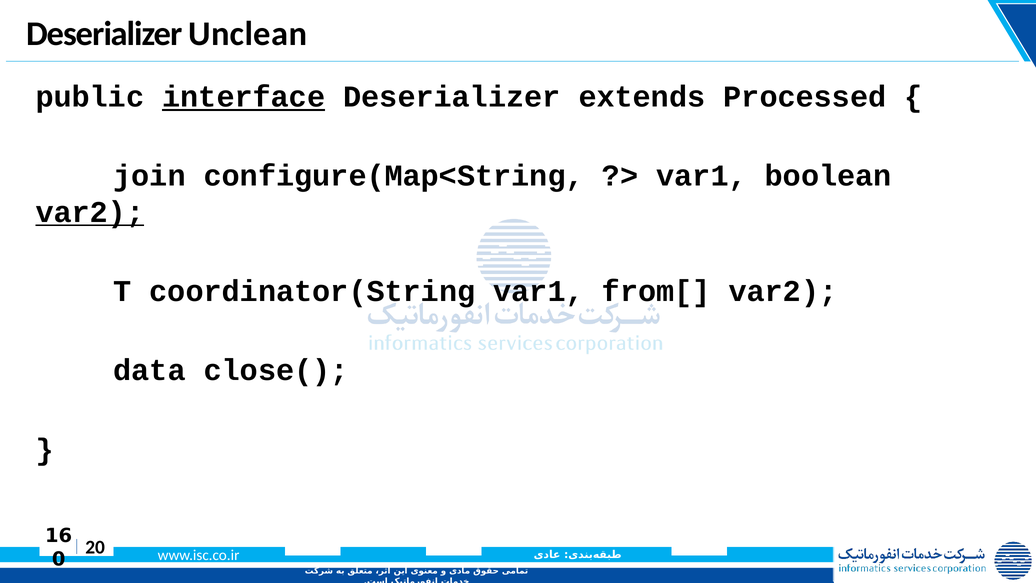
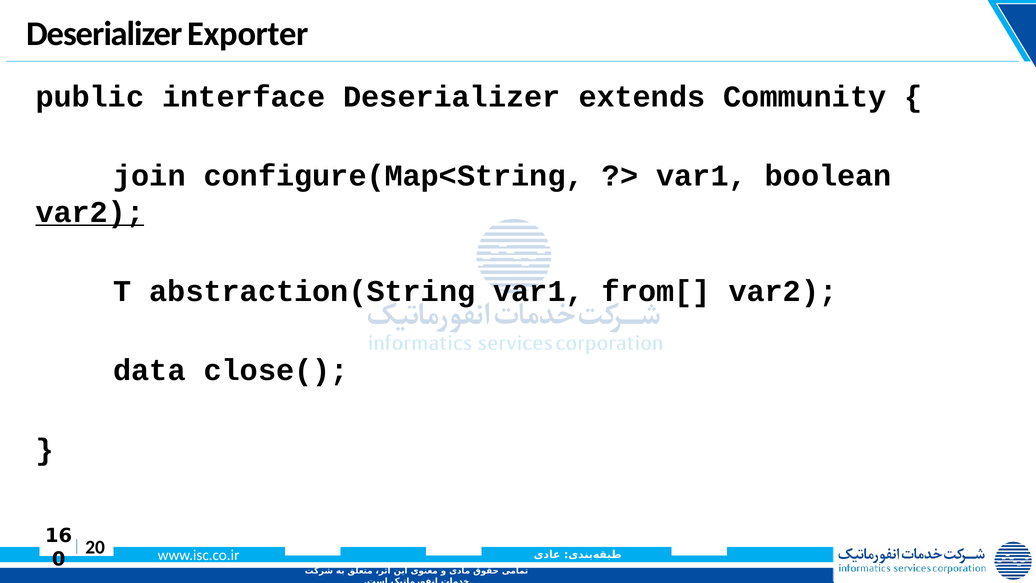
Unclean: Unclean -> Exporter
interface underline: present -> none
Processed: Processed -> Community
coordinator(String: coordinator(String -> abstraction(String
